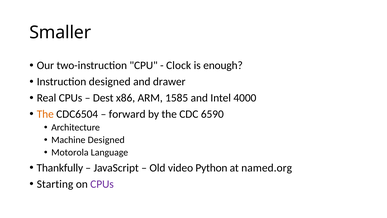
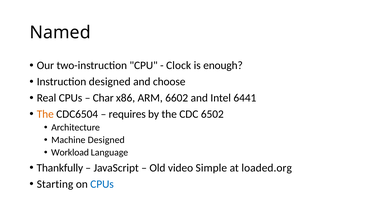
Smaller: Smaller -> Named
drawer: drawer -> choose
Dest: Dest -> Char
1585: 1585 -> 6602
4000: 4000 -> 6441
forward: forward -> requires
6590: 6590 -> 6502
Motorola: Motorola -> Workload
Python: Python -> Simple
named.org: named.org -> loaded.org
CPUs at (102, 184) colour: purple -> blue
